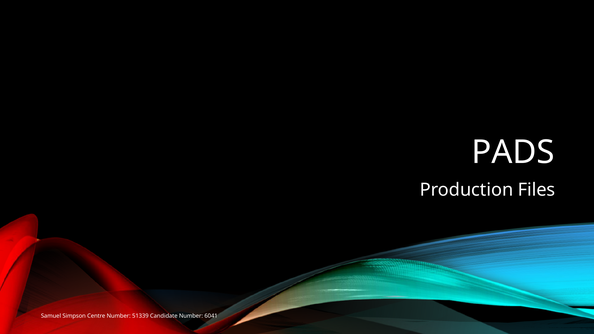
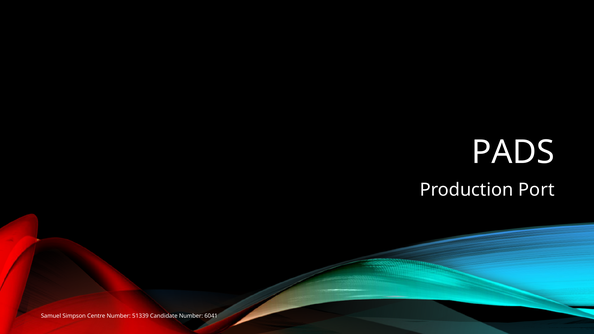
Files: Files -> Port
